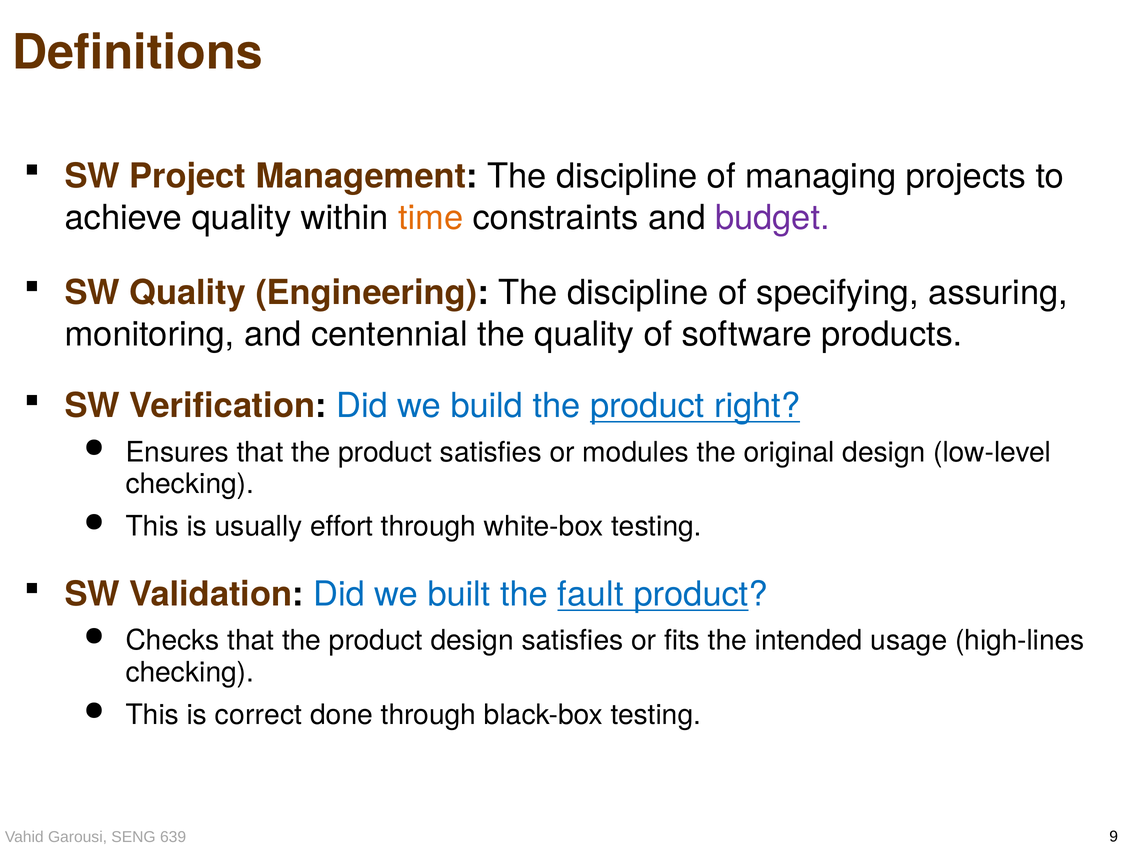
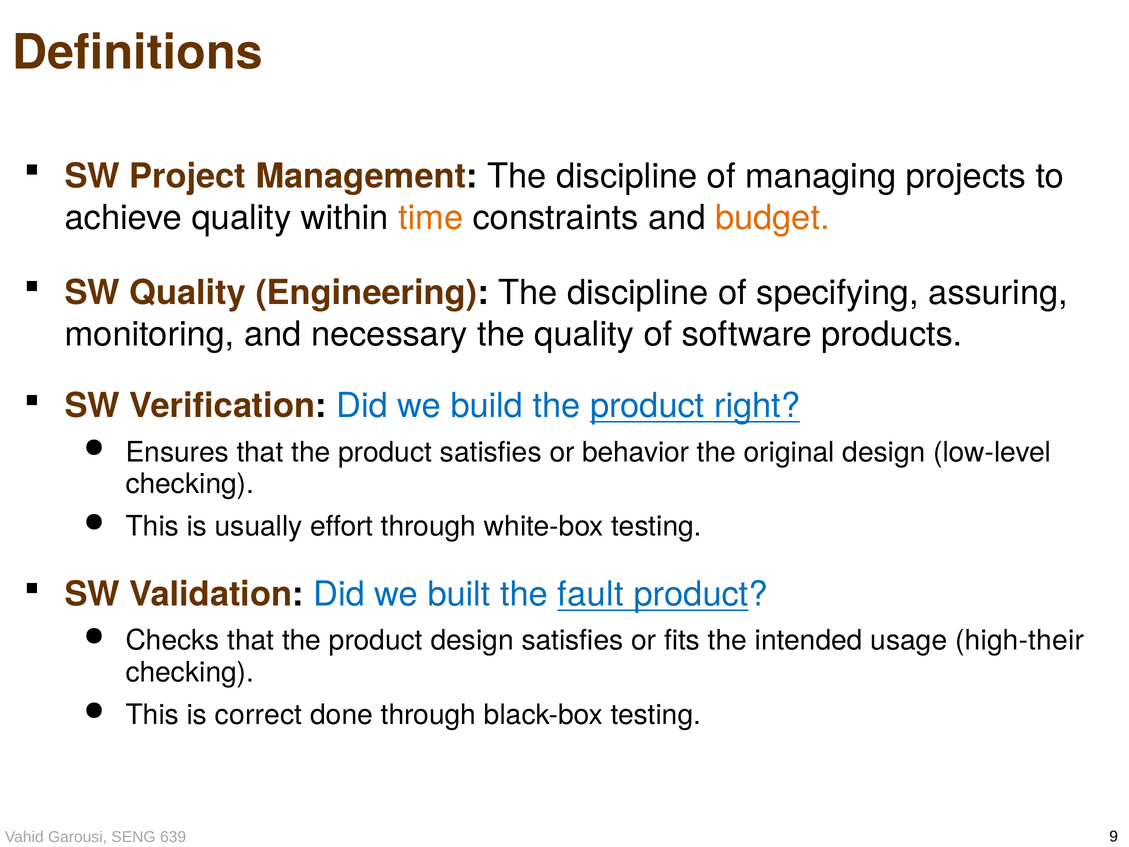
budget colour: purple -> orange
centennial: centennial -> necessary
modules: modules -> behavior
high-lines: high-lines -> high-their
